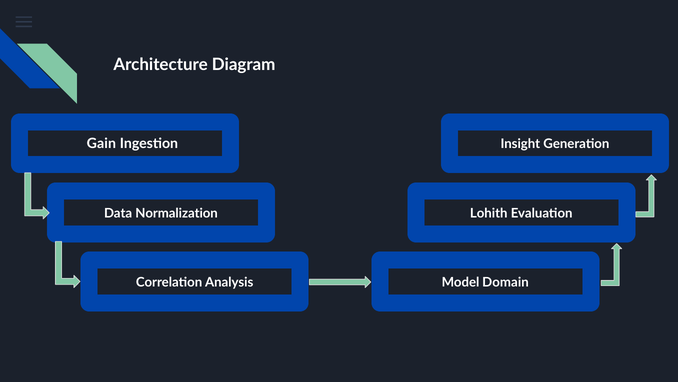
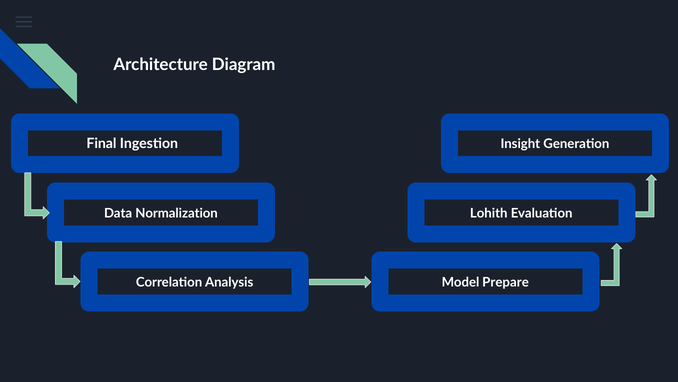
Gain: Gain -> Final
Domain: Domain -> Prepare
